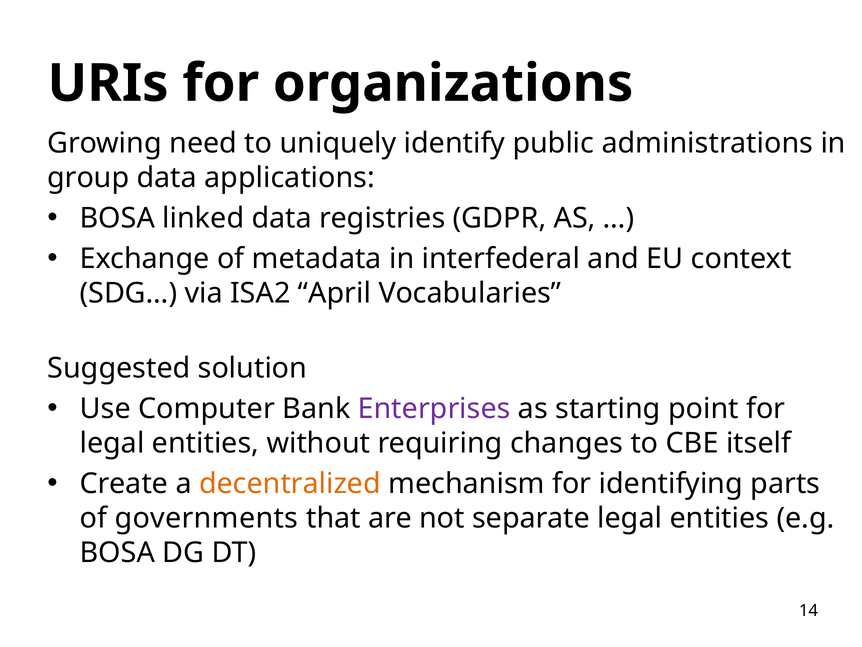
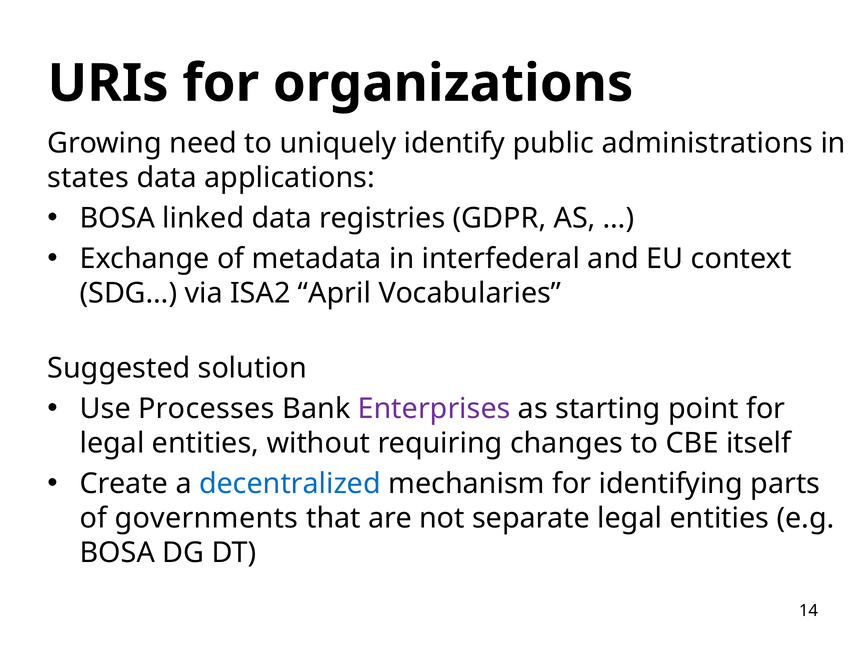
group: group -> states
Computer: Computer -> Processes
decentralized colour: orange -> blue
